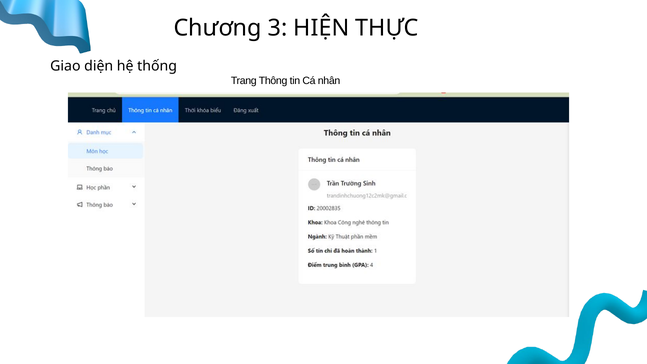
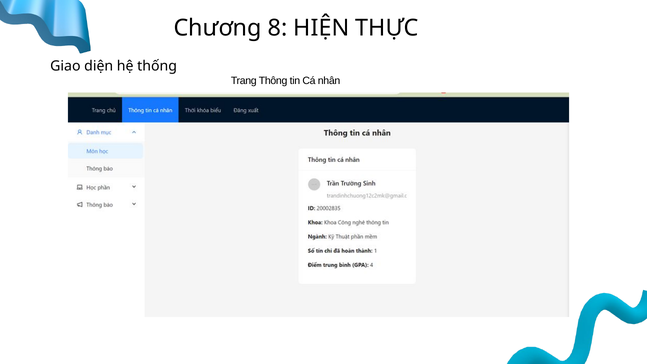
3: 3 -> 8
